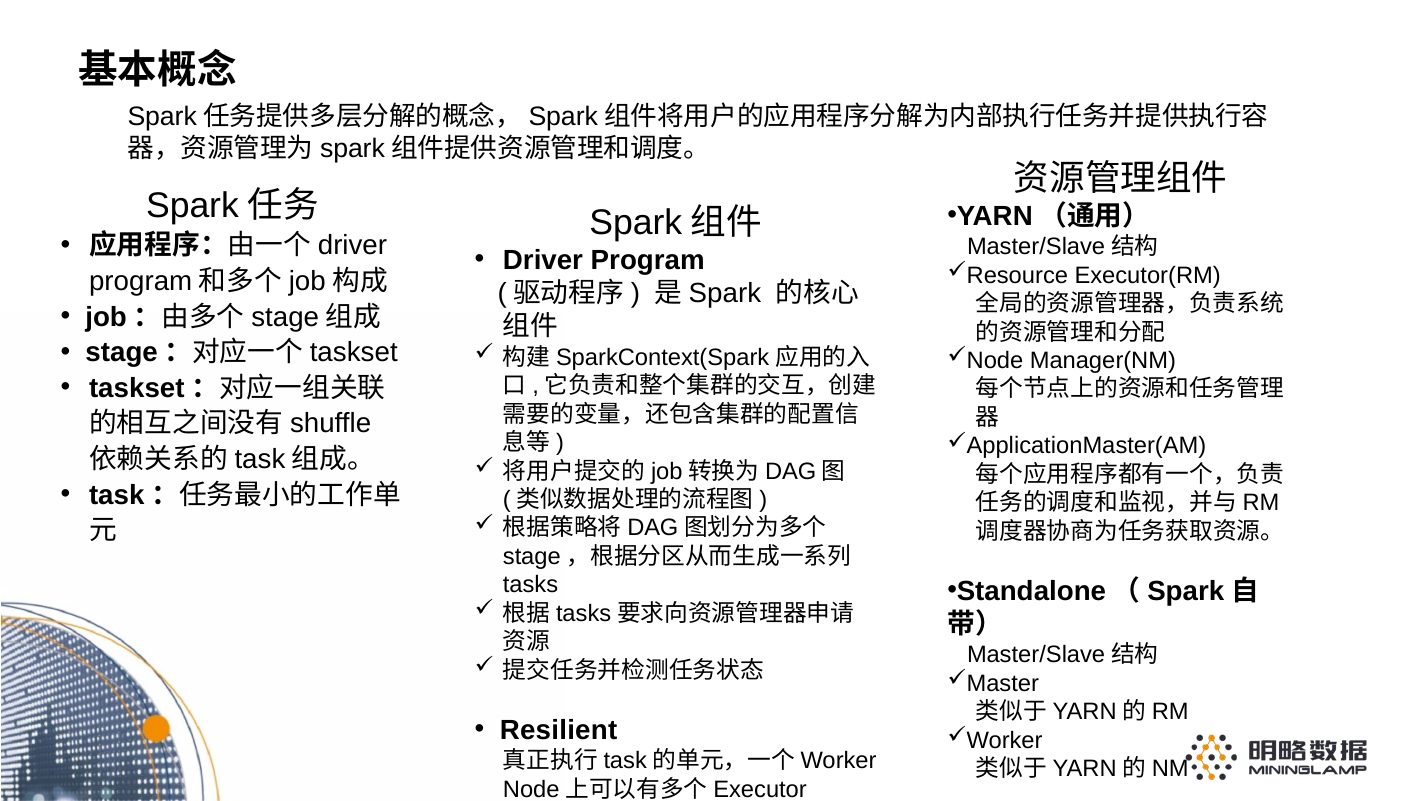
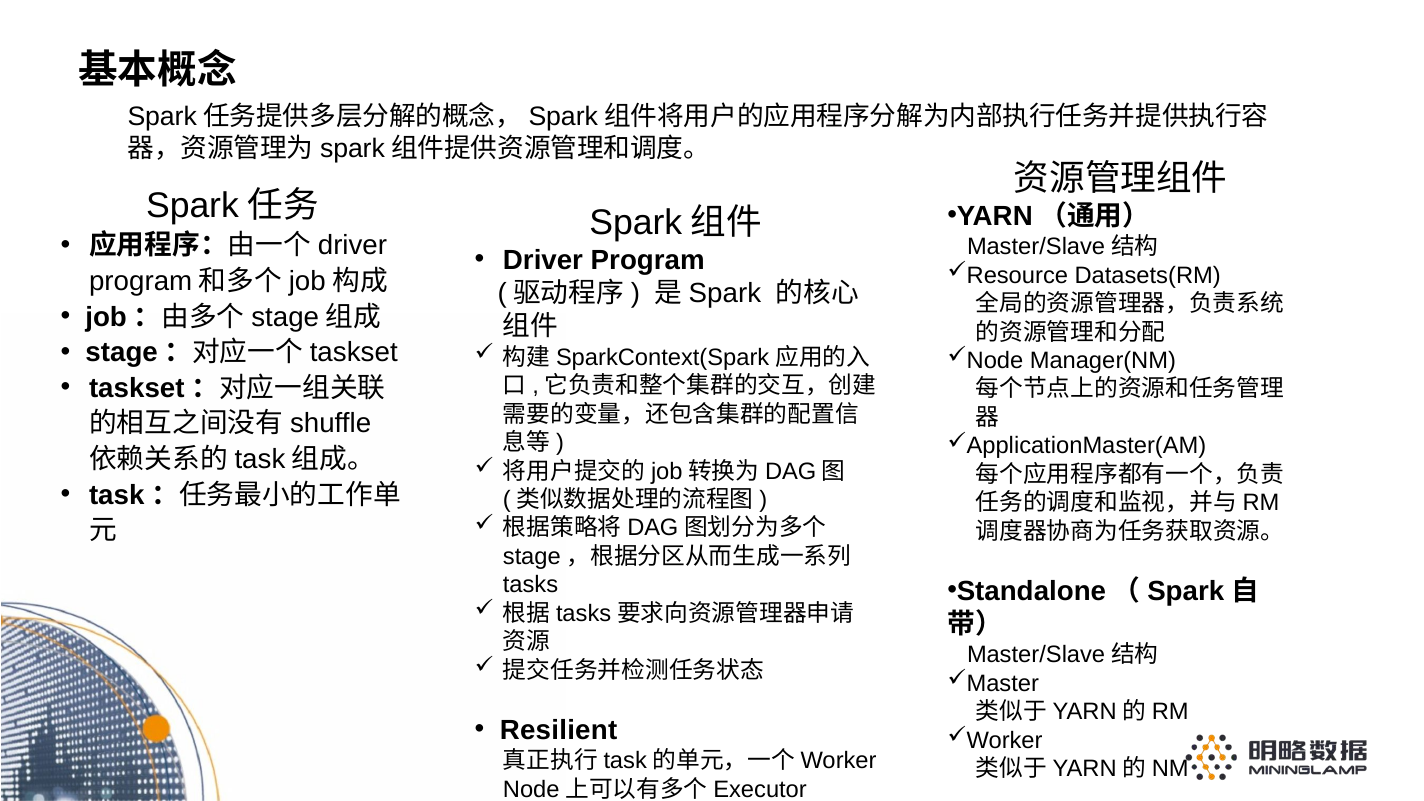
Executor(RM: Executor(RM -> Datasets(RM
